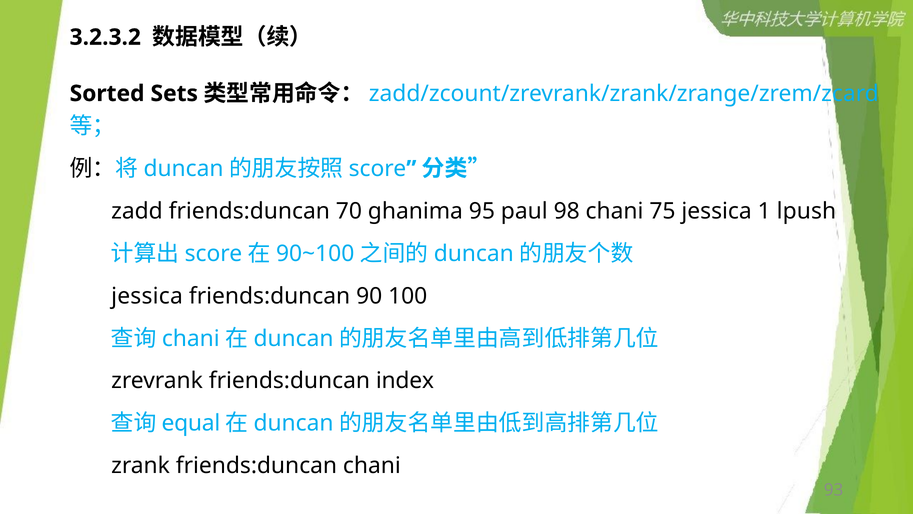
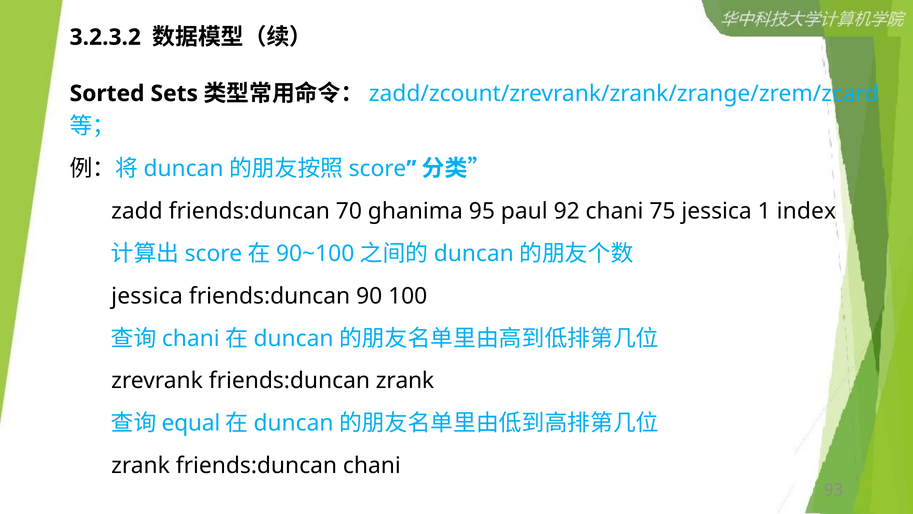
98: 98 -> 92
lpush: lpush -> index
friends:duncan index: index -> zrank
